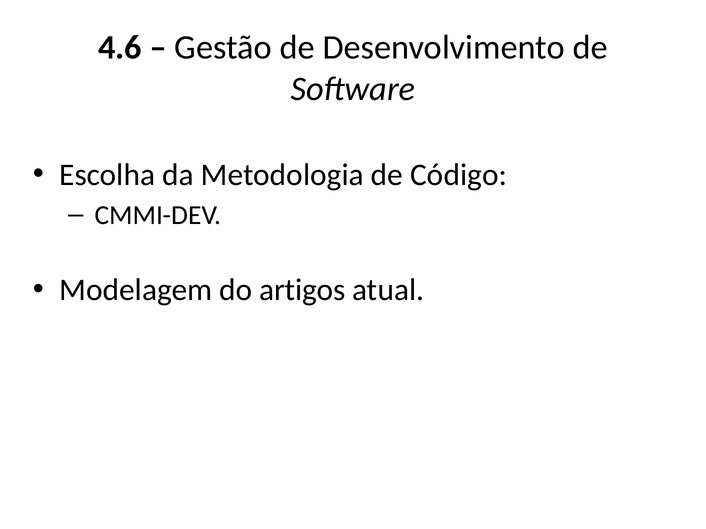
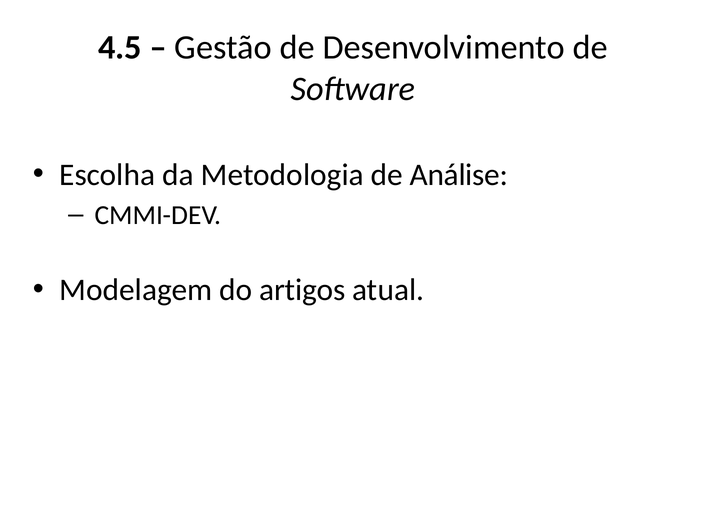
4.6: 4.6 -> 4.5
Código: Código -> Análise
